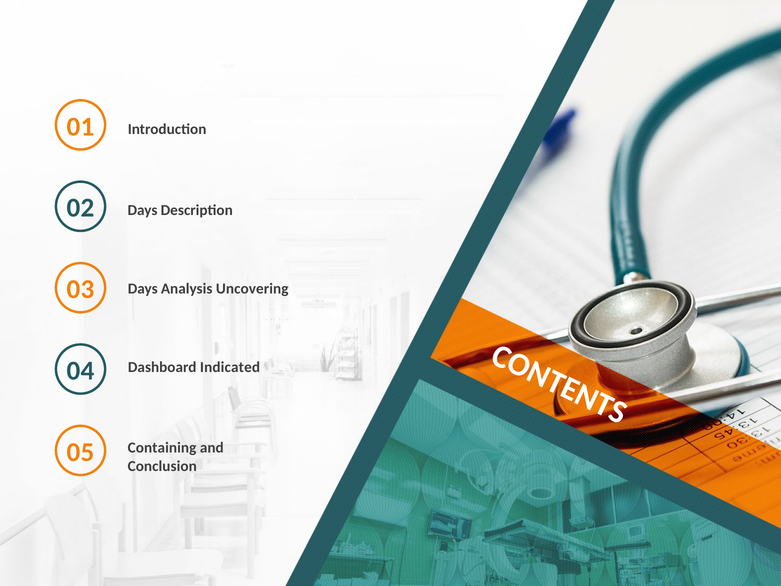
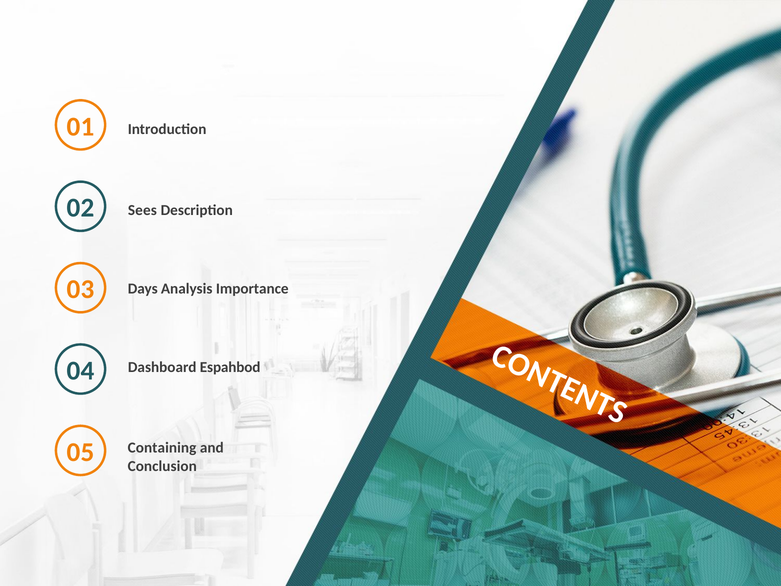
Days at (143, 210): Days -> Sees
Uncovering: Uncovering -> Importance
Indicated: Indicated -> Espahbod
